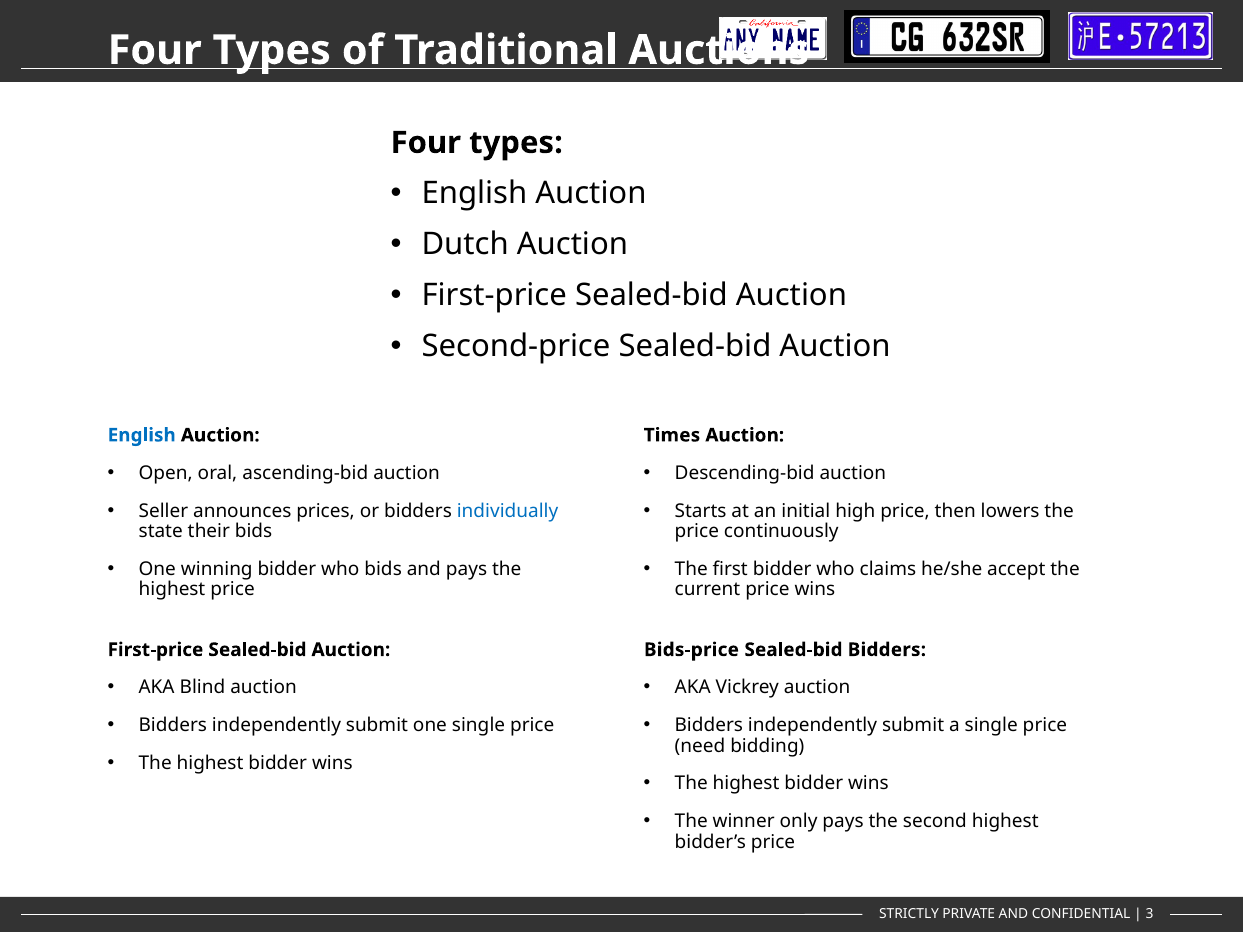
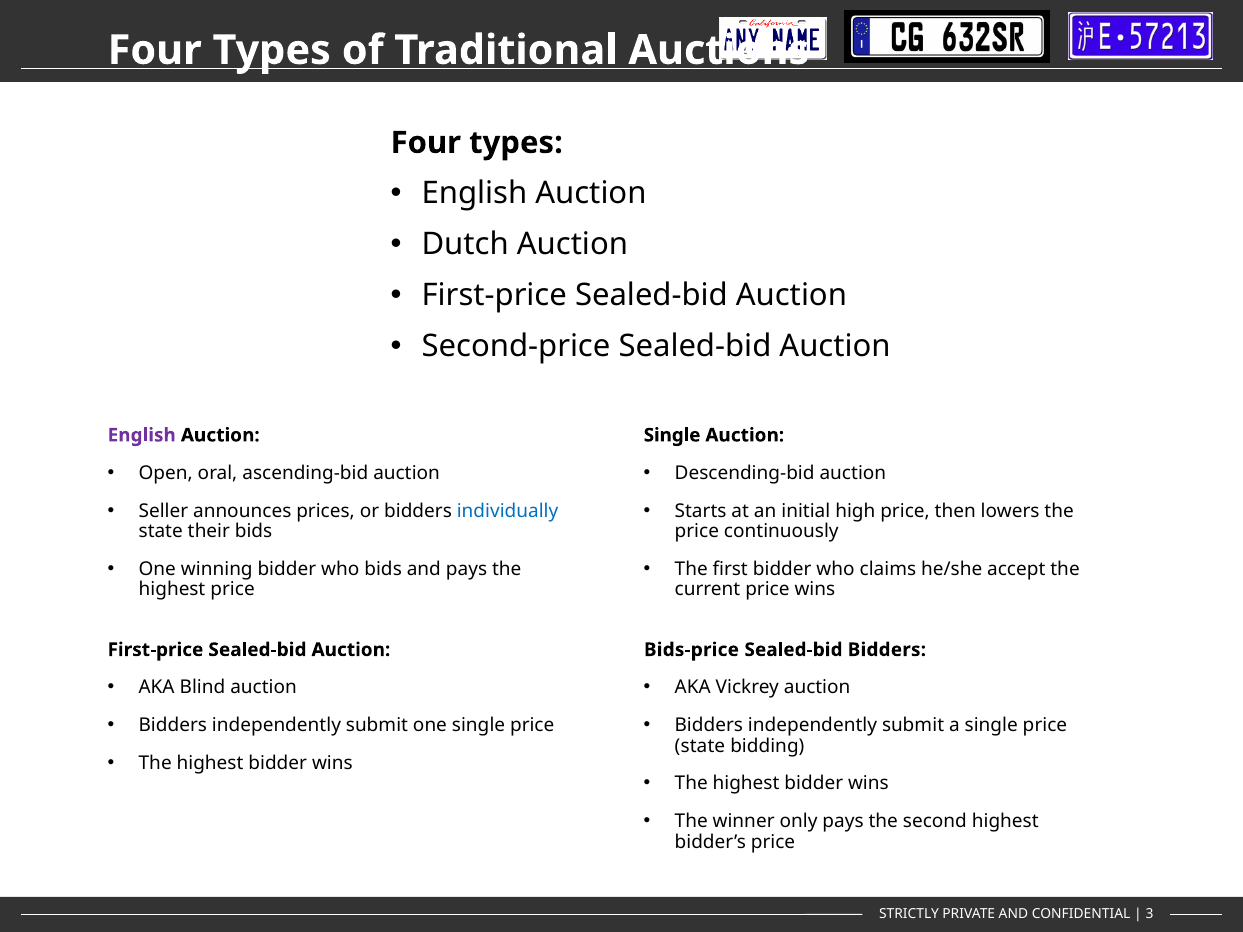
English at (142, 435) colour: blue -> purple
Times at (672, 435): Times -> Single
need at (700, 746): need -> state
